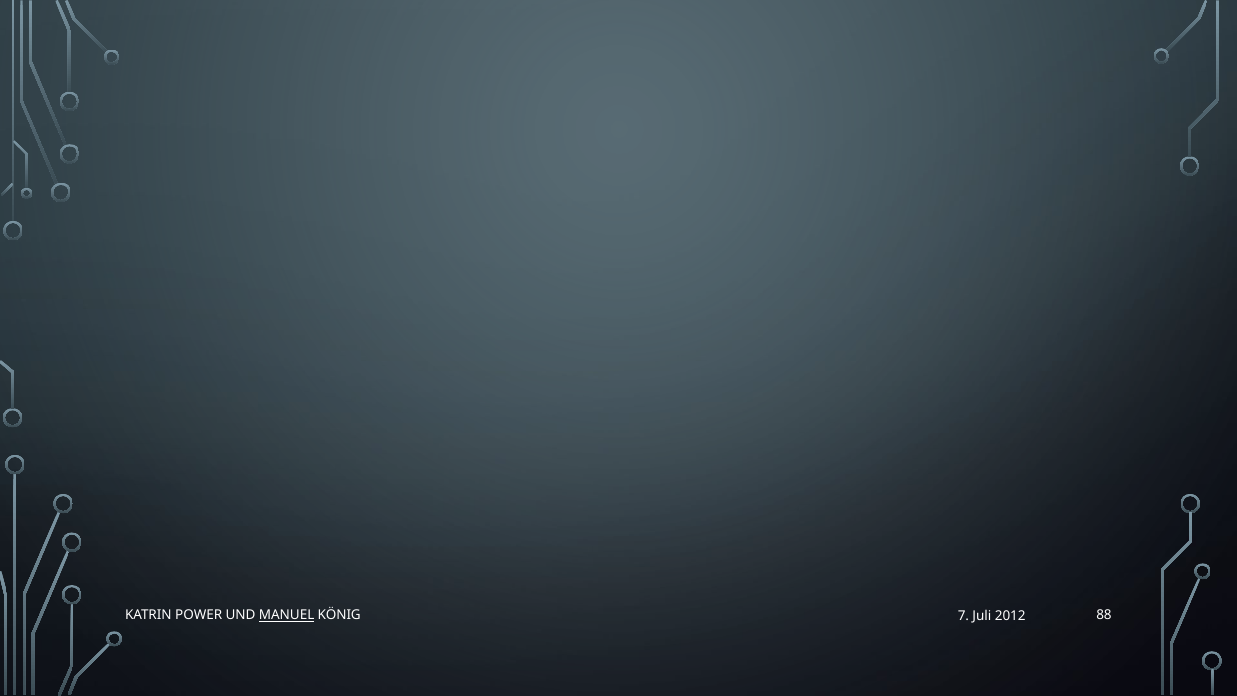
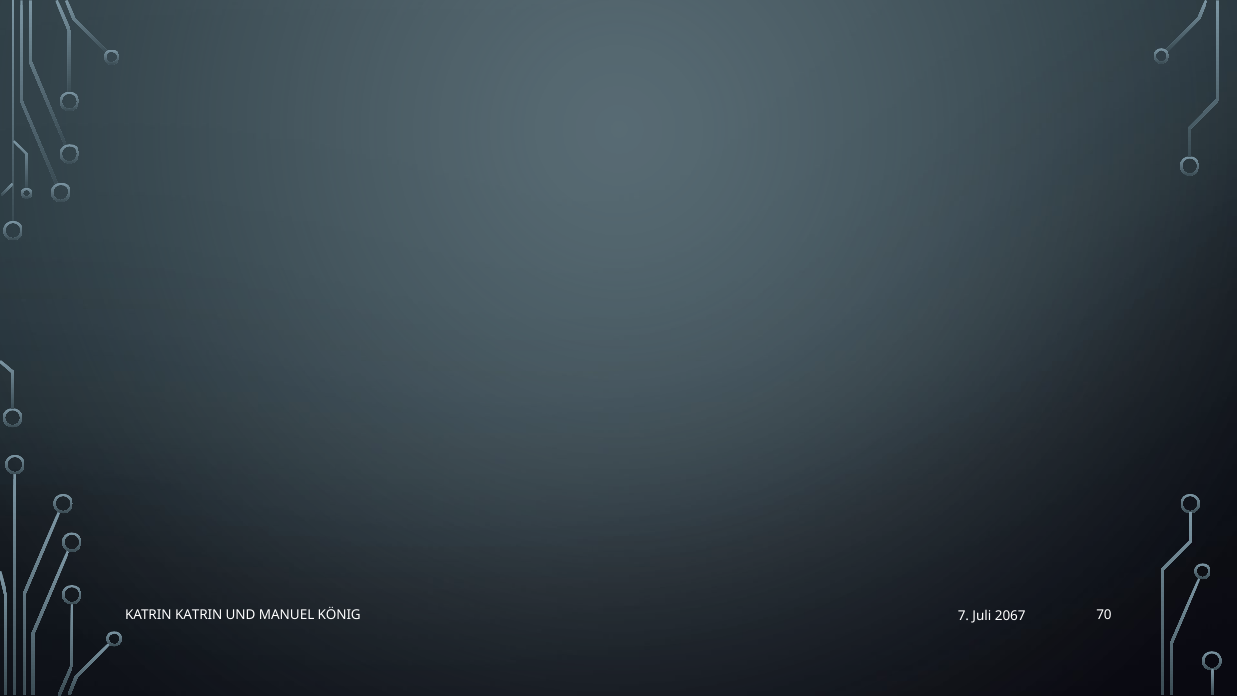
KATRIN POWER: POWER -> KATRIN
MANUEL underline: present -> none
88: 88 -> 70
2012: 2012 -> 2067
